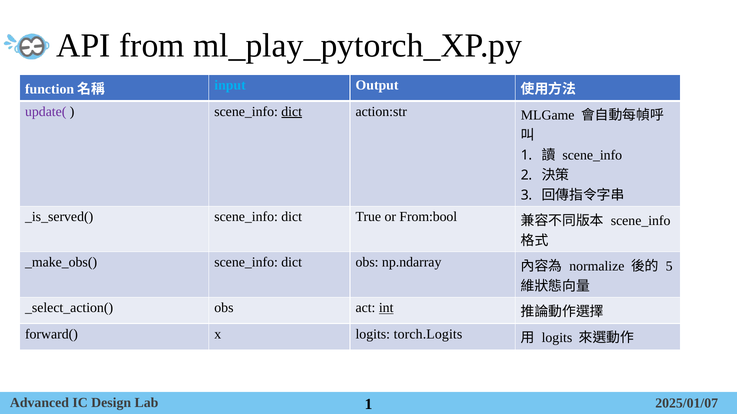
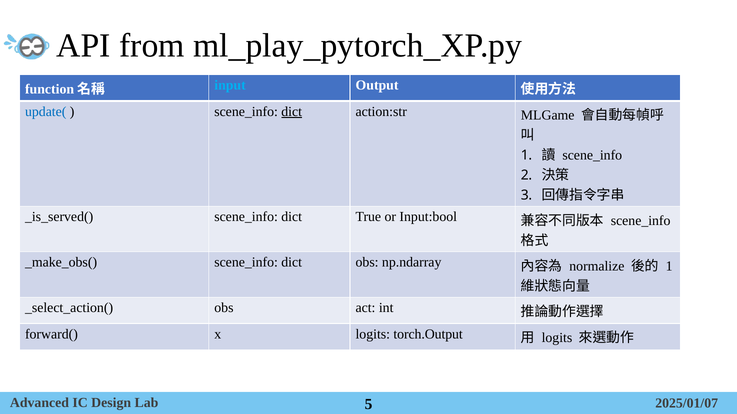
update( colour: purple -> blue
From:bool: From:bool -> Input:bool
5 at (669, 266): 5 -> 1
int underline: present -> none
torch.Logits: torch.Logits -> torch.Output
1 at (369, 405): 1 -> 5
